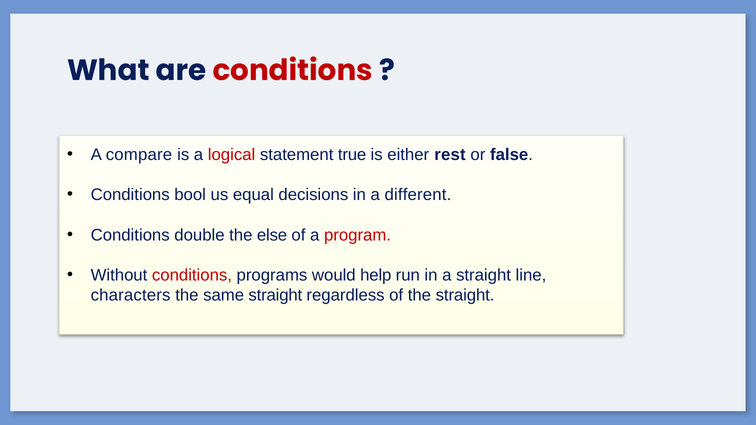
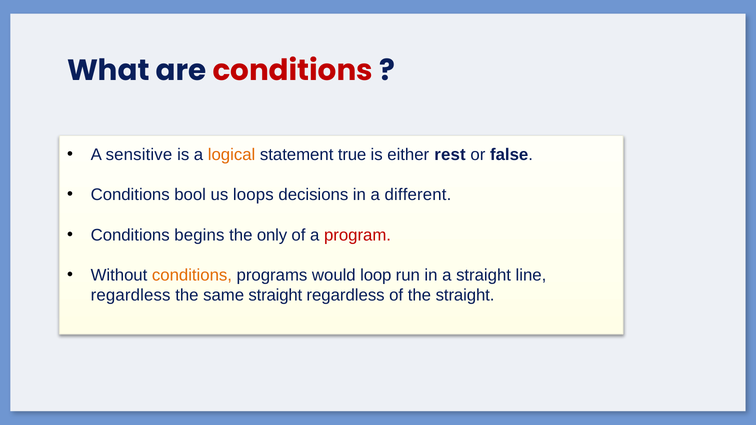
compare: compare -> sensitive
logical colour: red -> orange
equal: equal -> loops
double: double -> begins
else: else -> only
conditions at (192, 275) colour: red -> orange
help: help -> loop
characters at (131, 296): characters -> regardless
